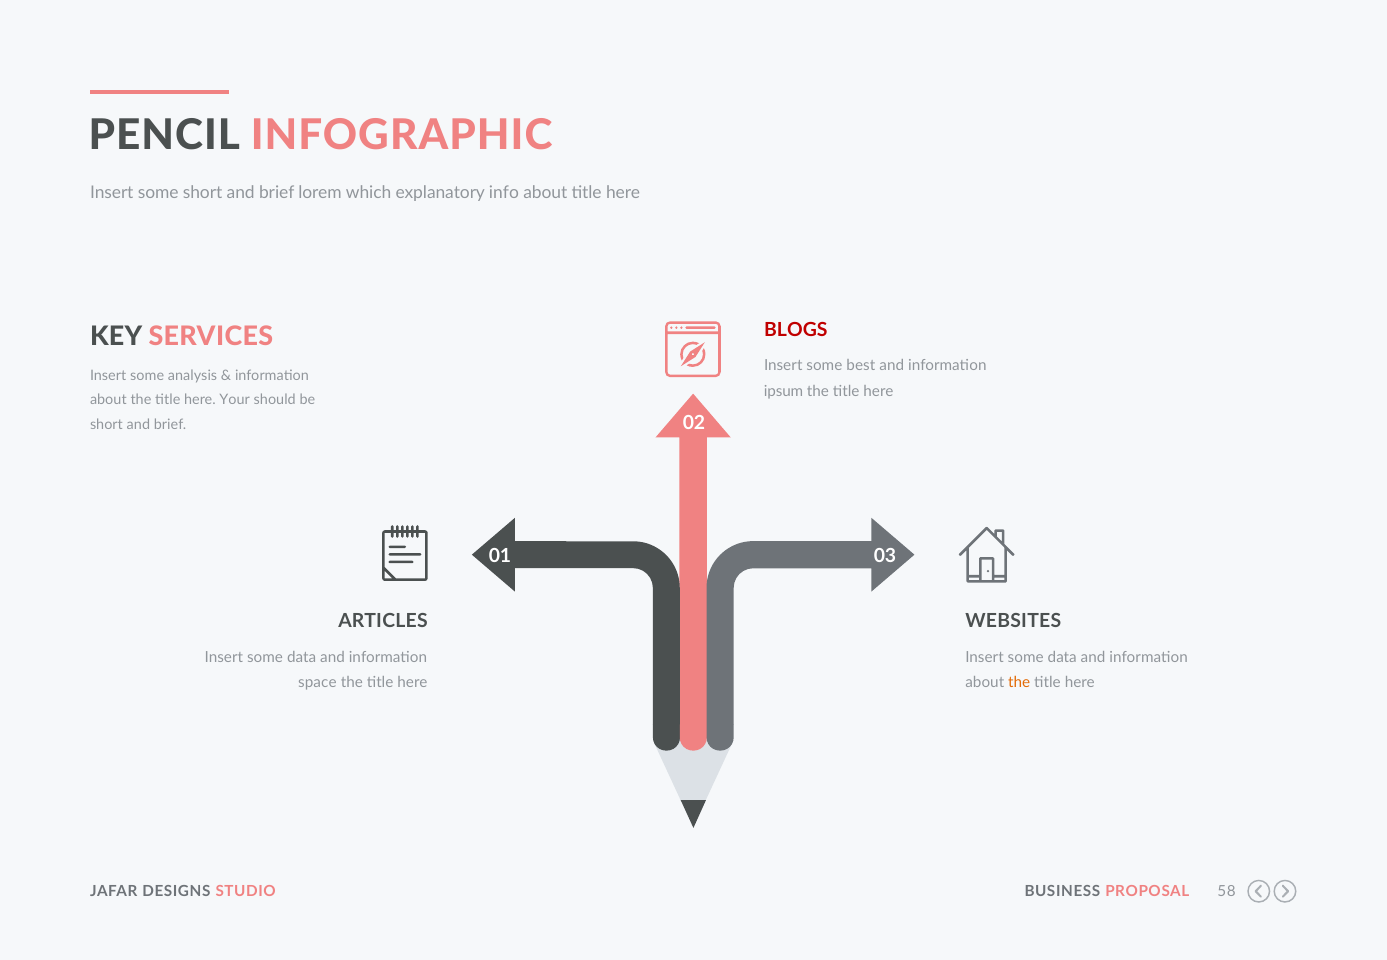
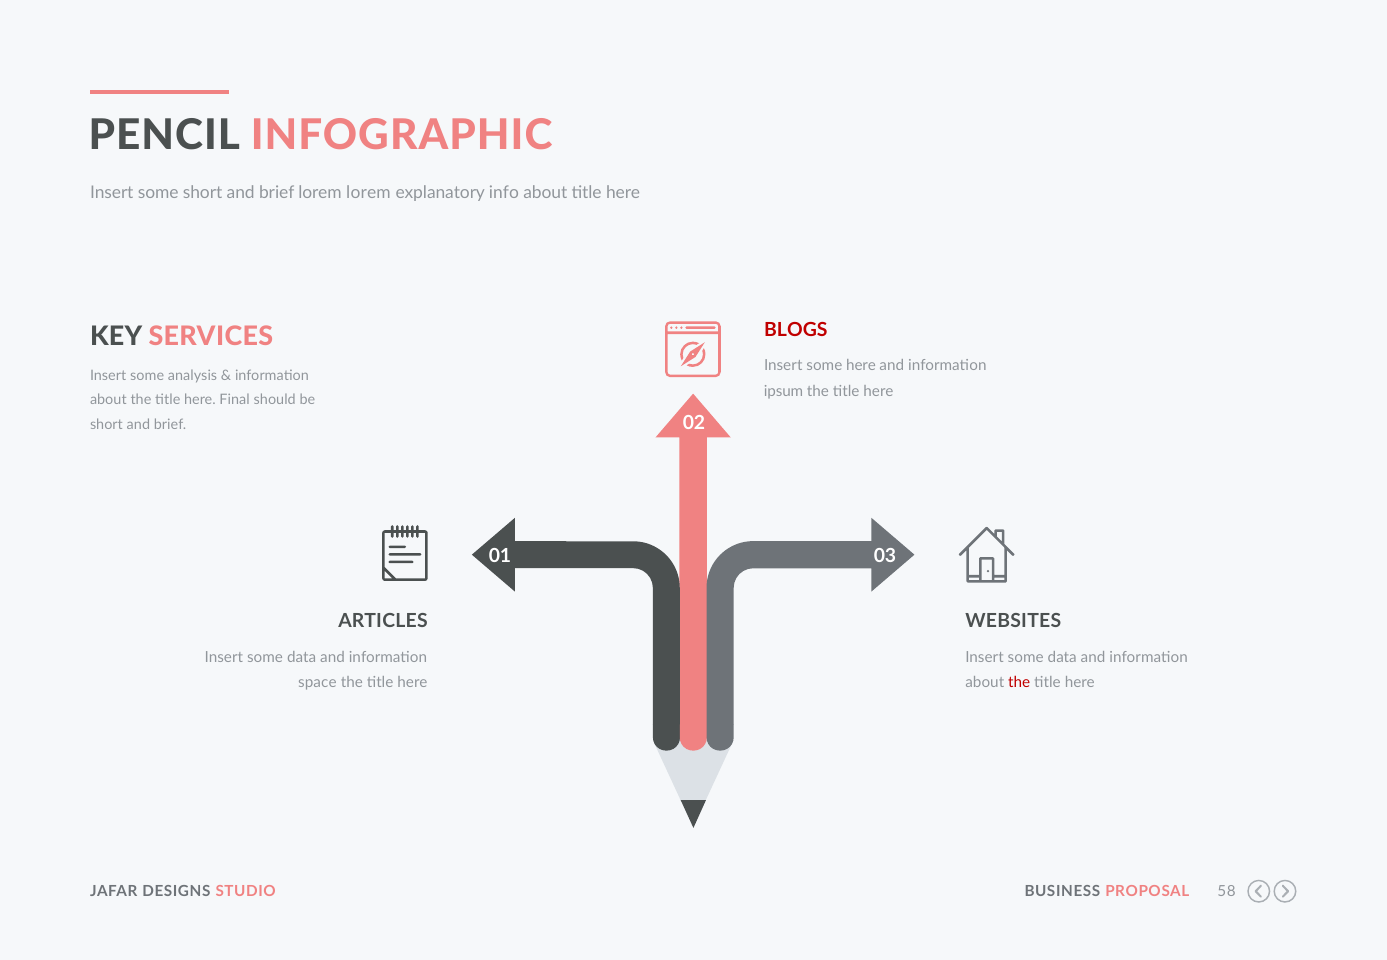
lorem which: which -> lorem
some best: best -> here
Your: Your -> Final
the at (1019, 683) colour: orange -> red
